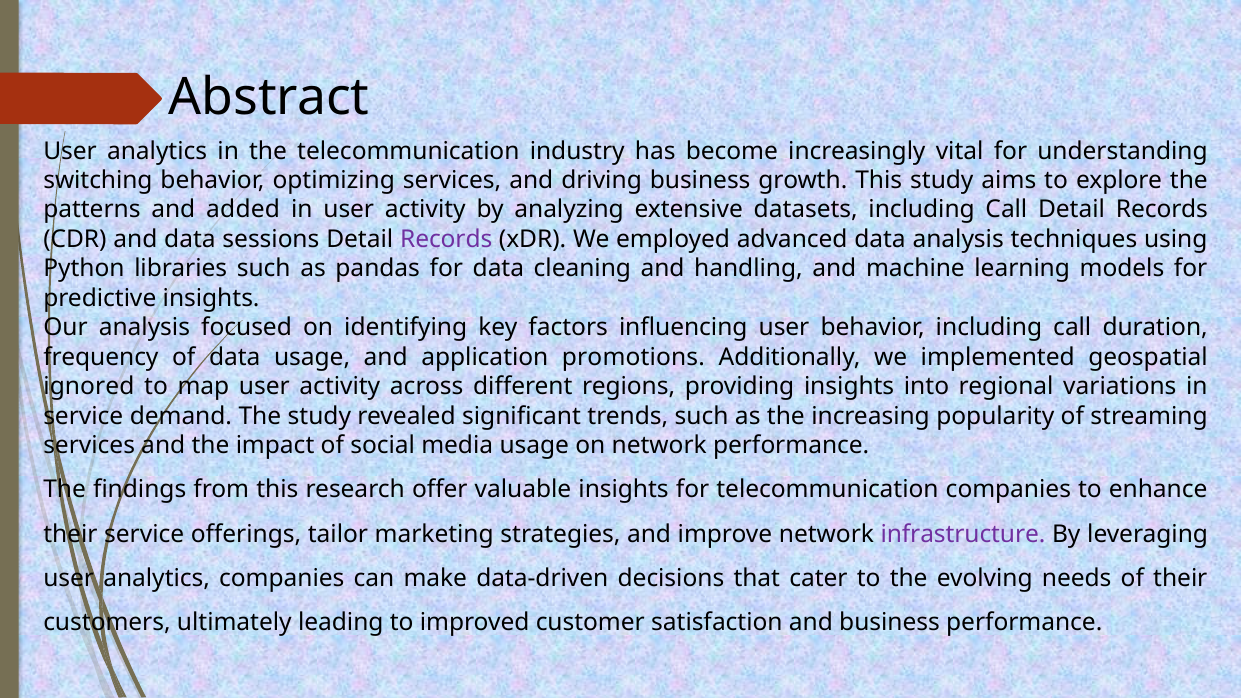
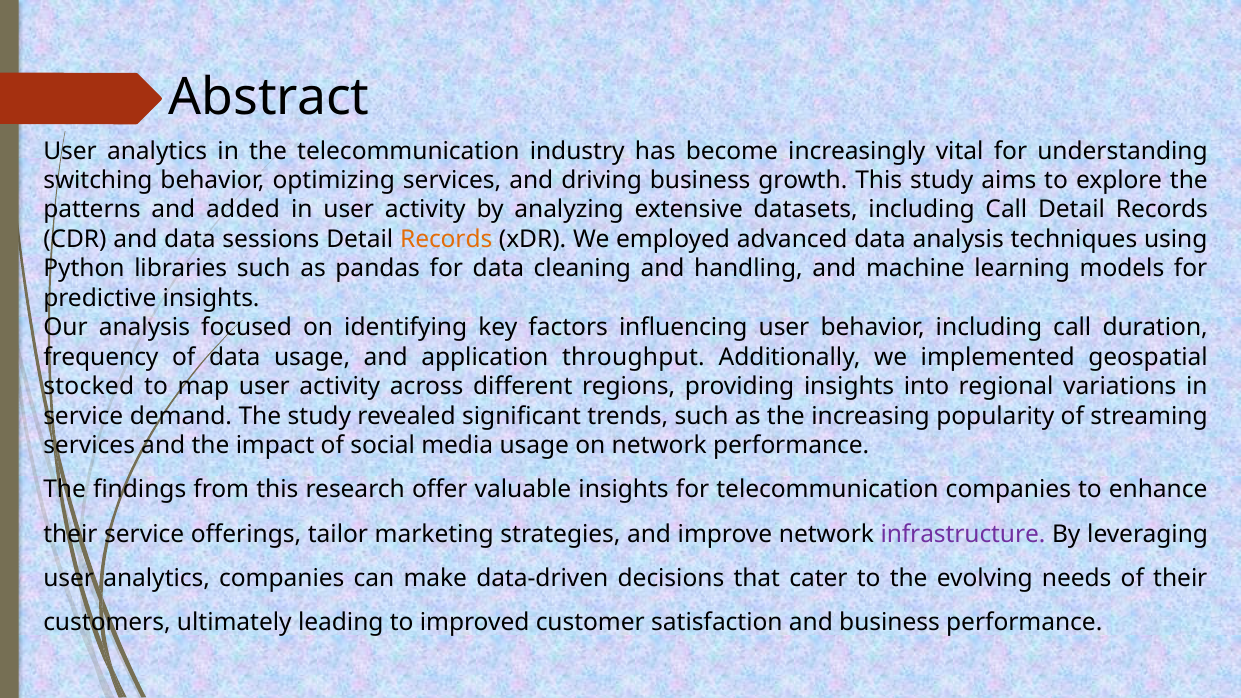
Records at (446, 239) colour: purple -> orange
promotions: promotions -> throughput
ignored: ignored -> stocked
